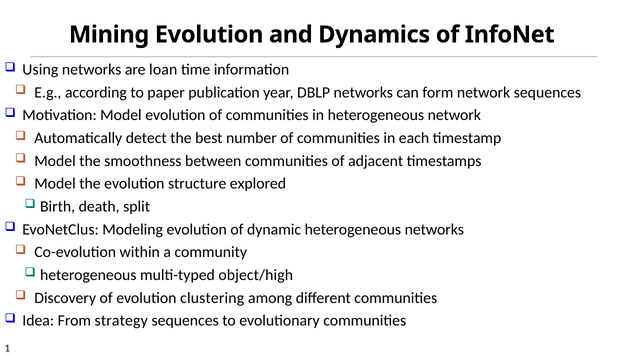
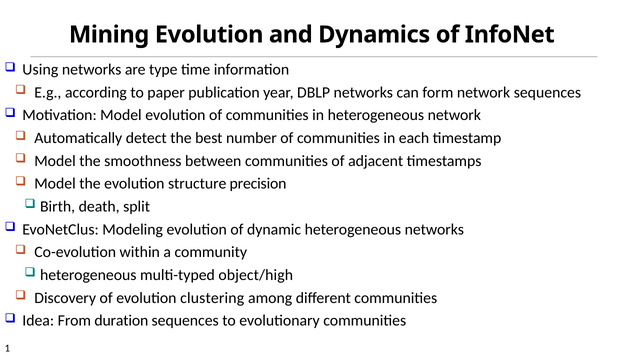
loan: loan -> type
explored: explored -> precision
strategy: strategy -> duration
